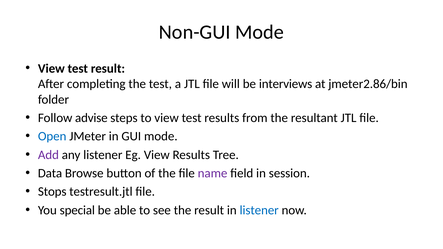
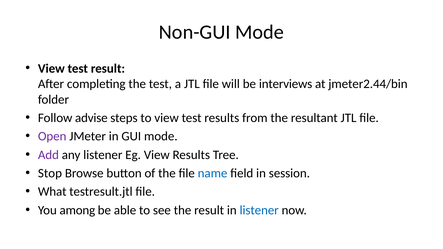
jmeter2.86/bin: jmeter2.86/bin -> jmeter2.44/bin
Open colour: blue -> purple
Data: Data -> Stop
name colour: purple -> blue
Stops: Stops -> What
special: special -> among
